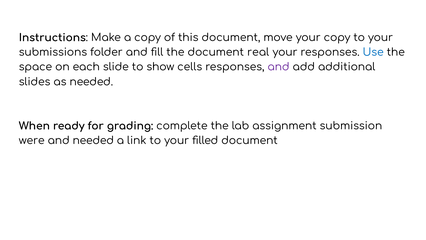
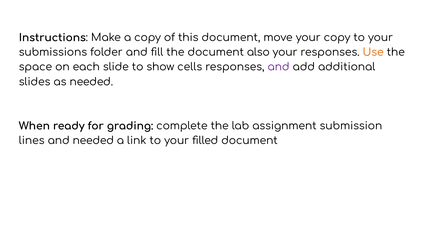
real: real -> also
Use colour: blue -> orange
were: were -> lines
